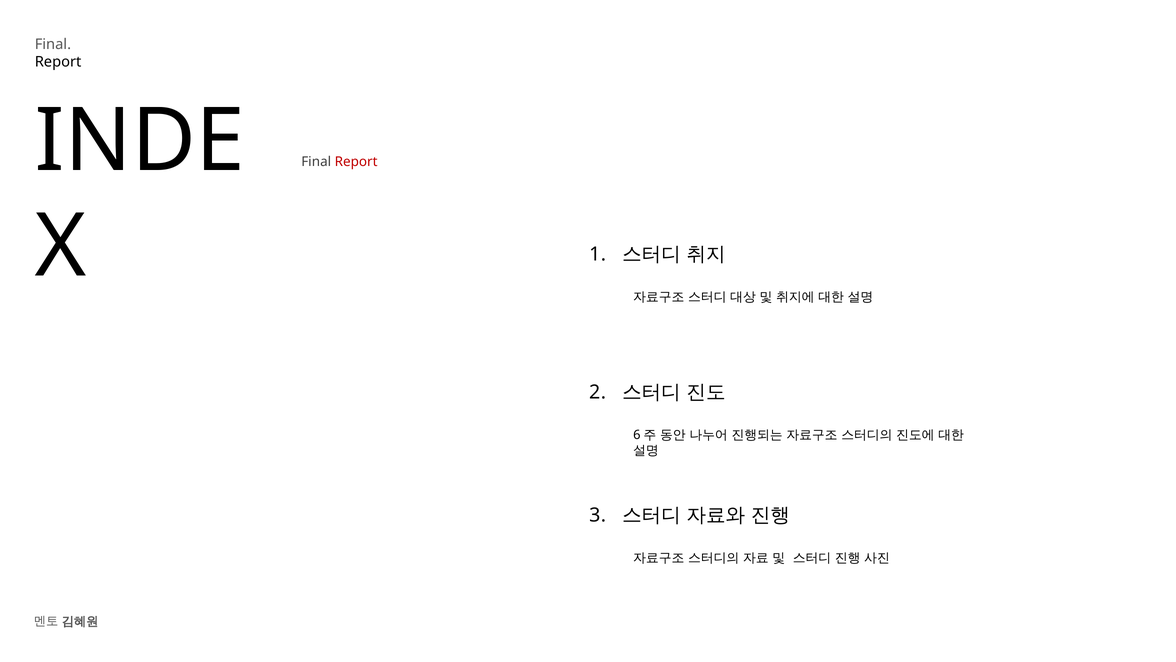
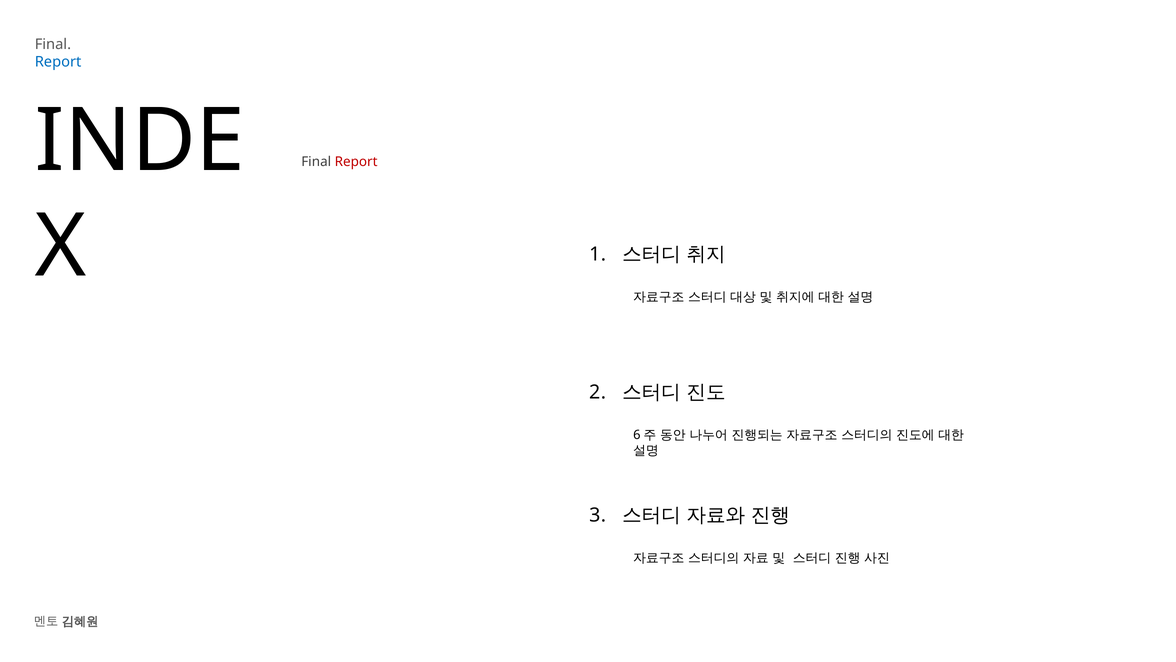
Report at (58, 62) colour: black -> blue
